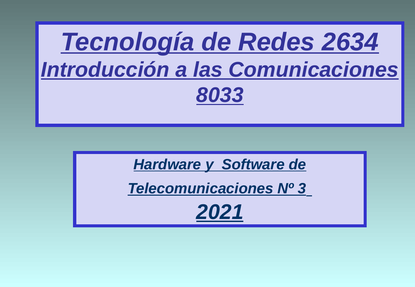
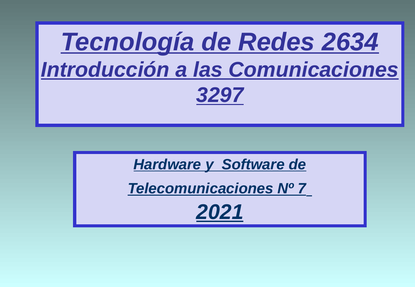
8033: 8033 -> 3297
3: 3 -> 7
